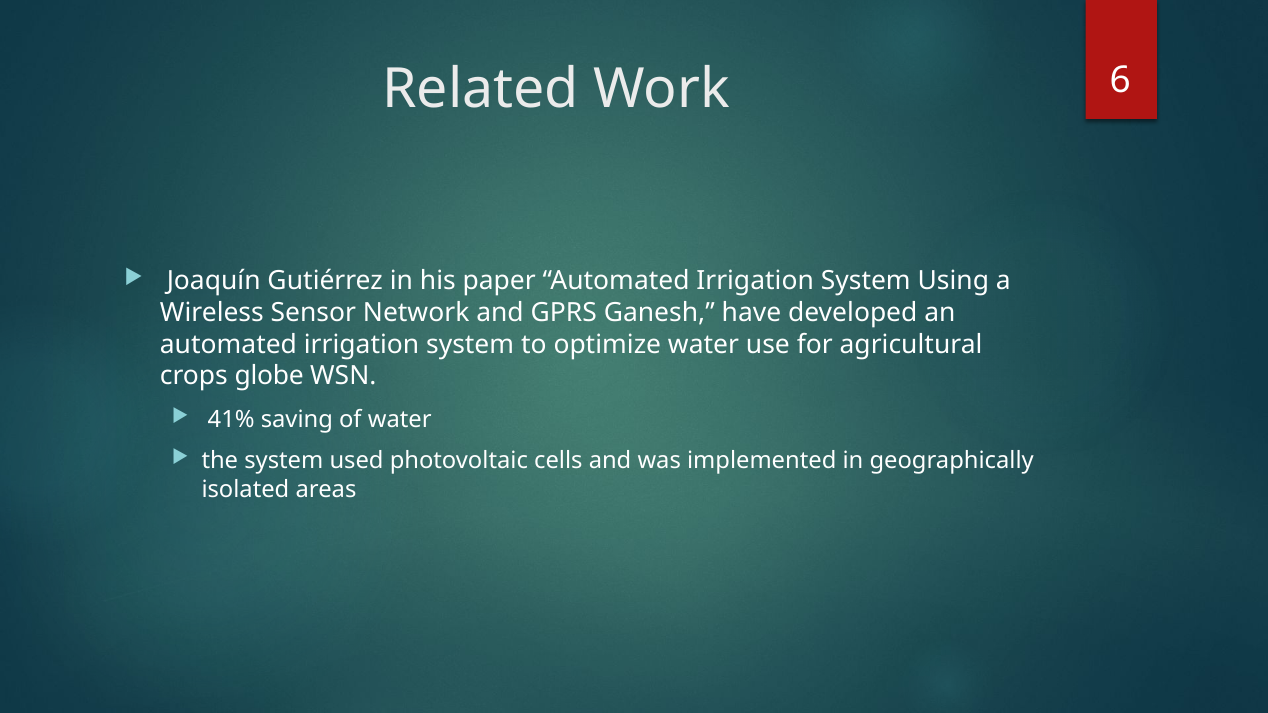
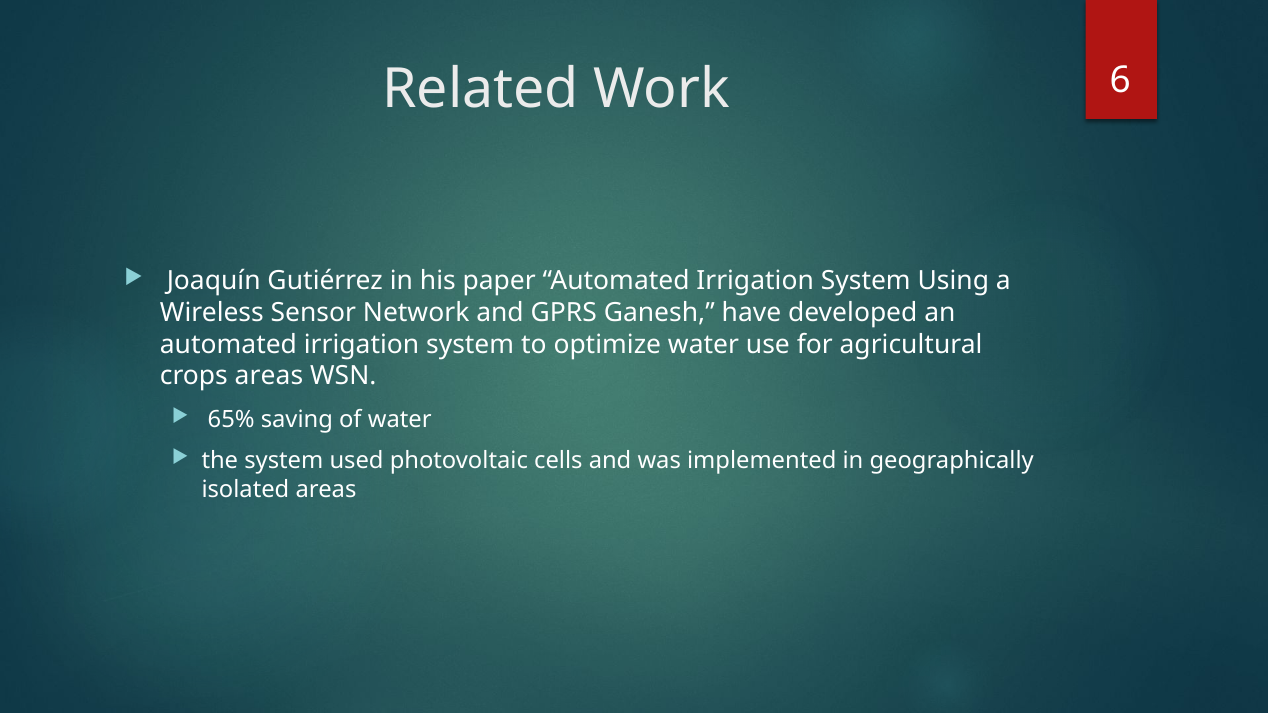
crops globe: globe -> areas
41%: 41% -> 65%
